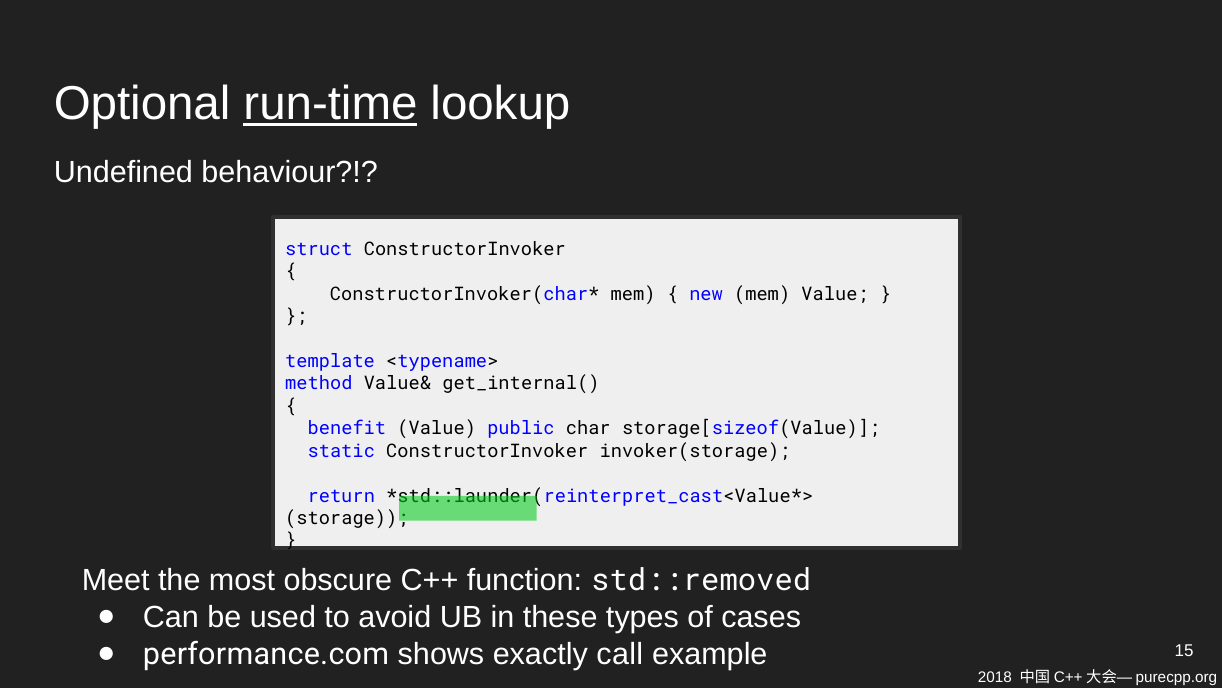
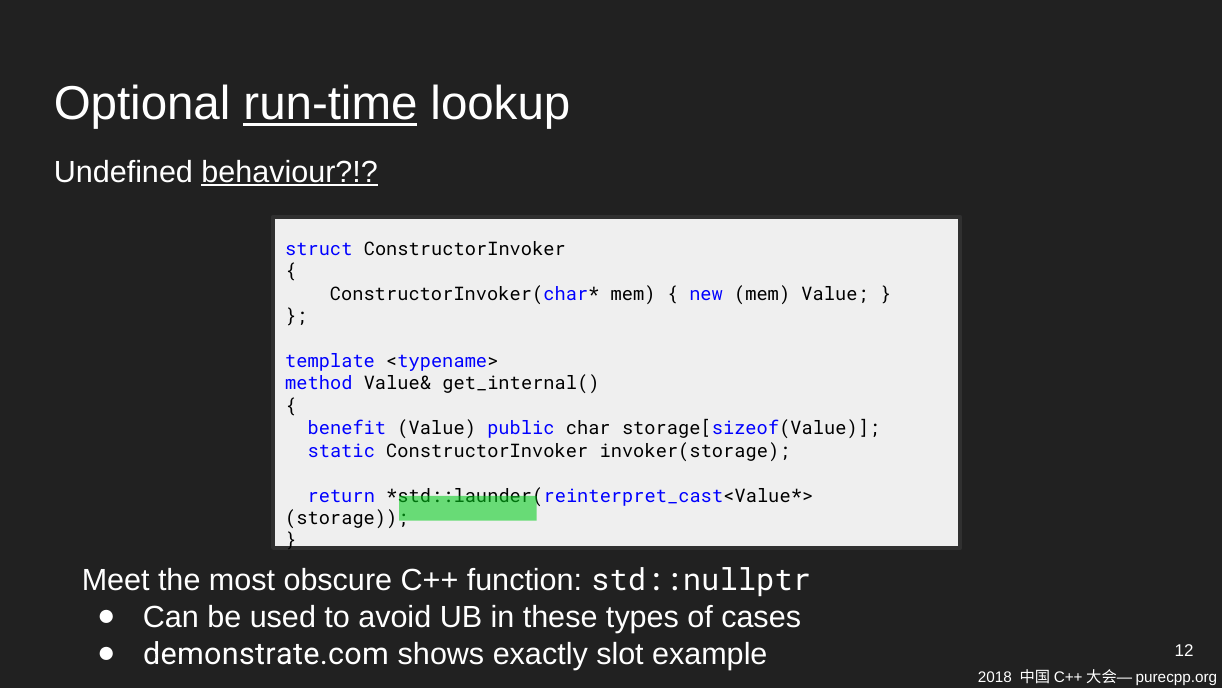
behaviour underline: none -> present
std::removed: std::removed -> std::nullptr
performance.com: performance.com -> demonstrate.com
call: call -> slot
15: 15 -> 12
